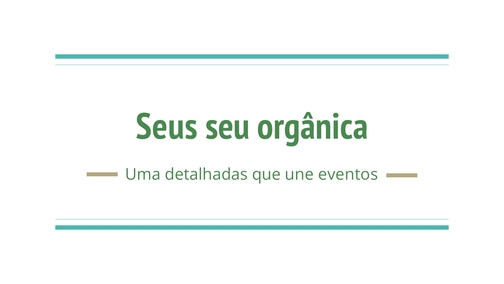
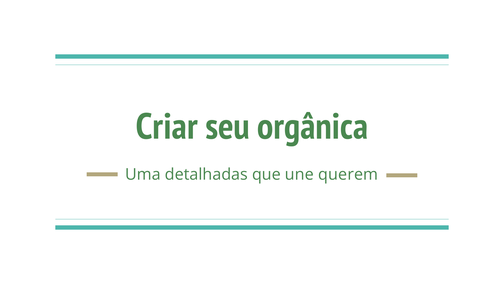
Seus: Seus -> Criar
eventos: eventos -> querem
